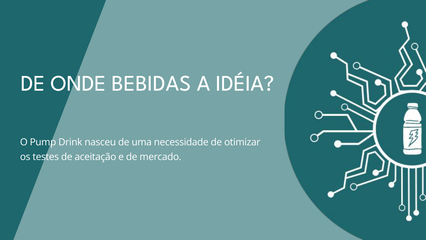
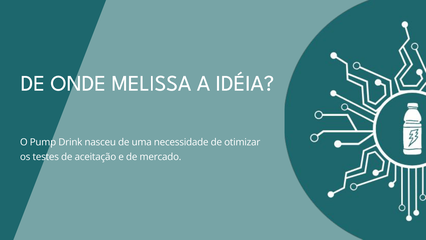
BEBIDAS: BEBIDAS -> MELISSA
